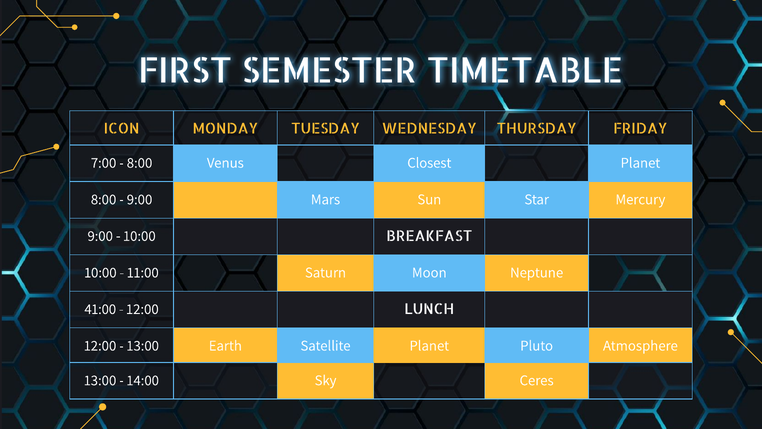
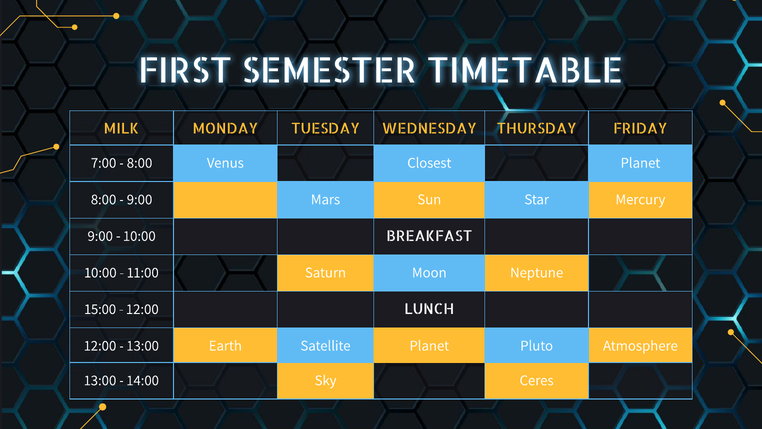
ICON: ICON -> MILK
41:00: 41:00 -> 15:00
